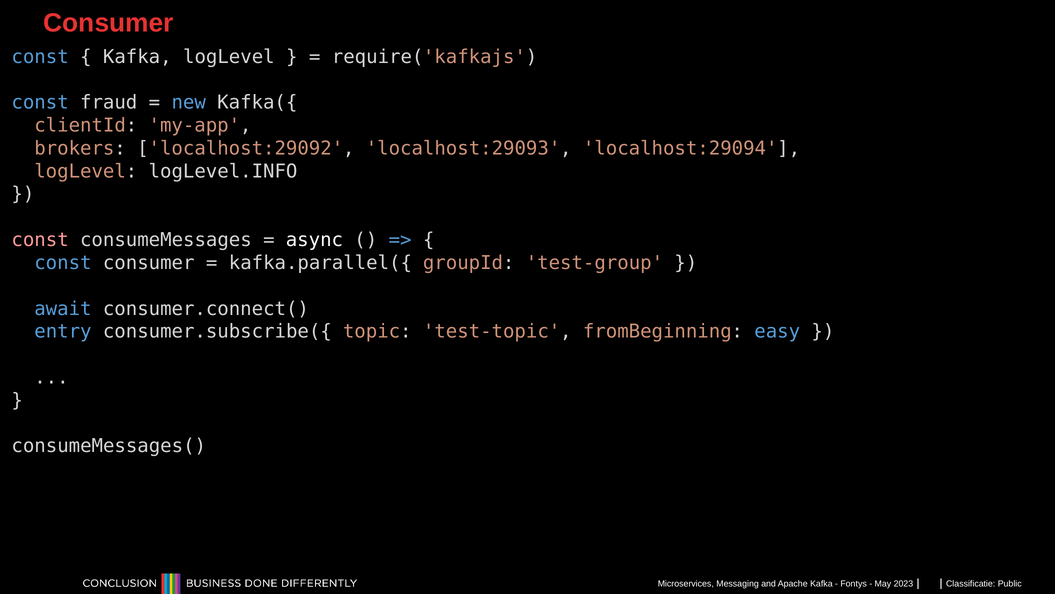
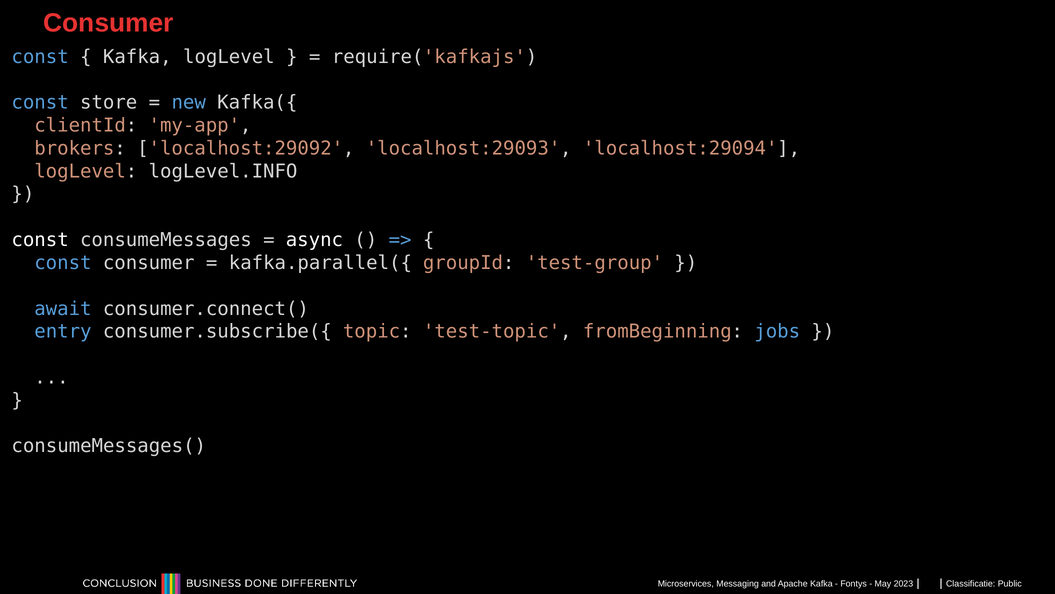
fraud: fraud -> store
const at (40, 240) colour: pink -> white
easy: easy -> jobs
